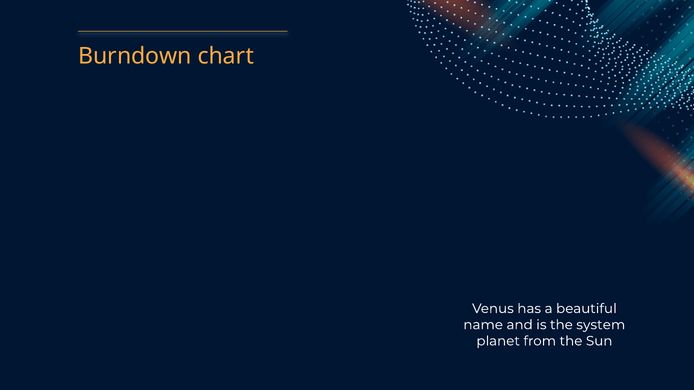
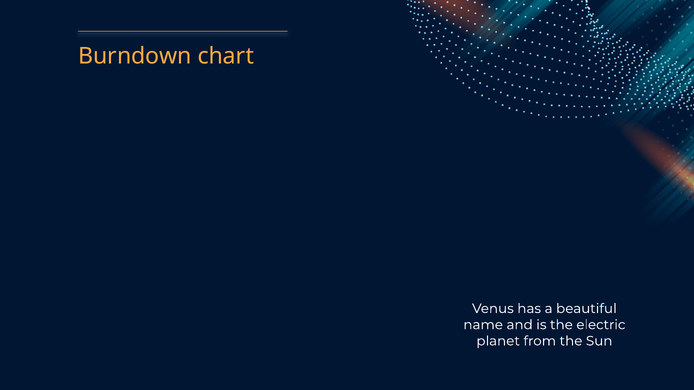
system: system -> electric
